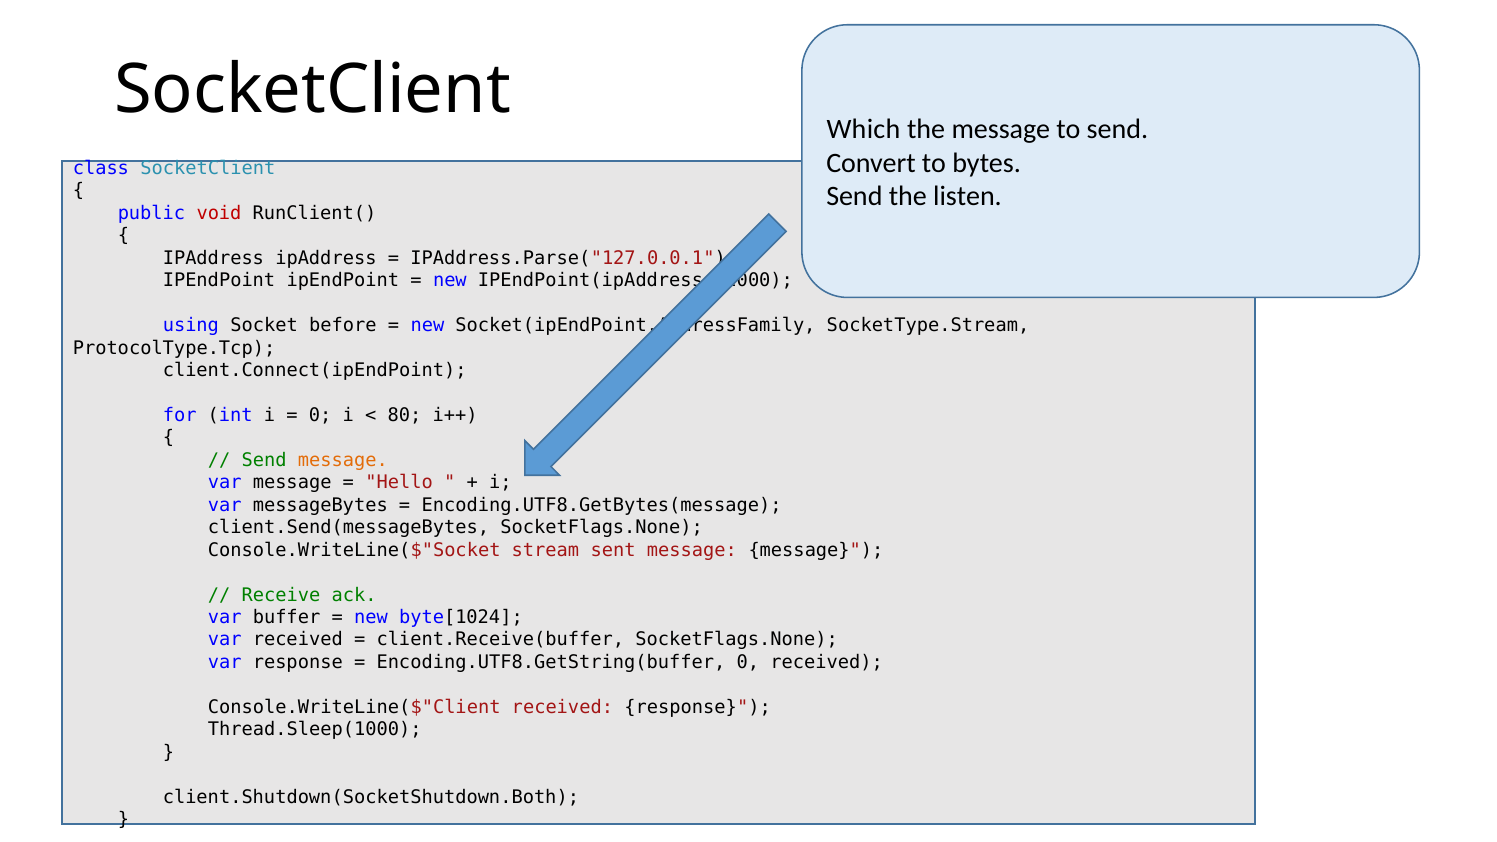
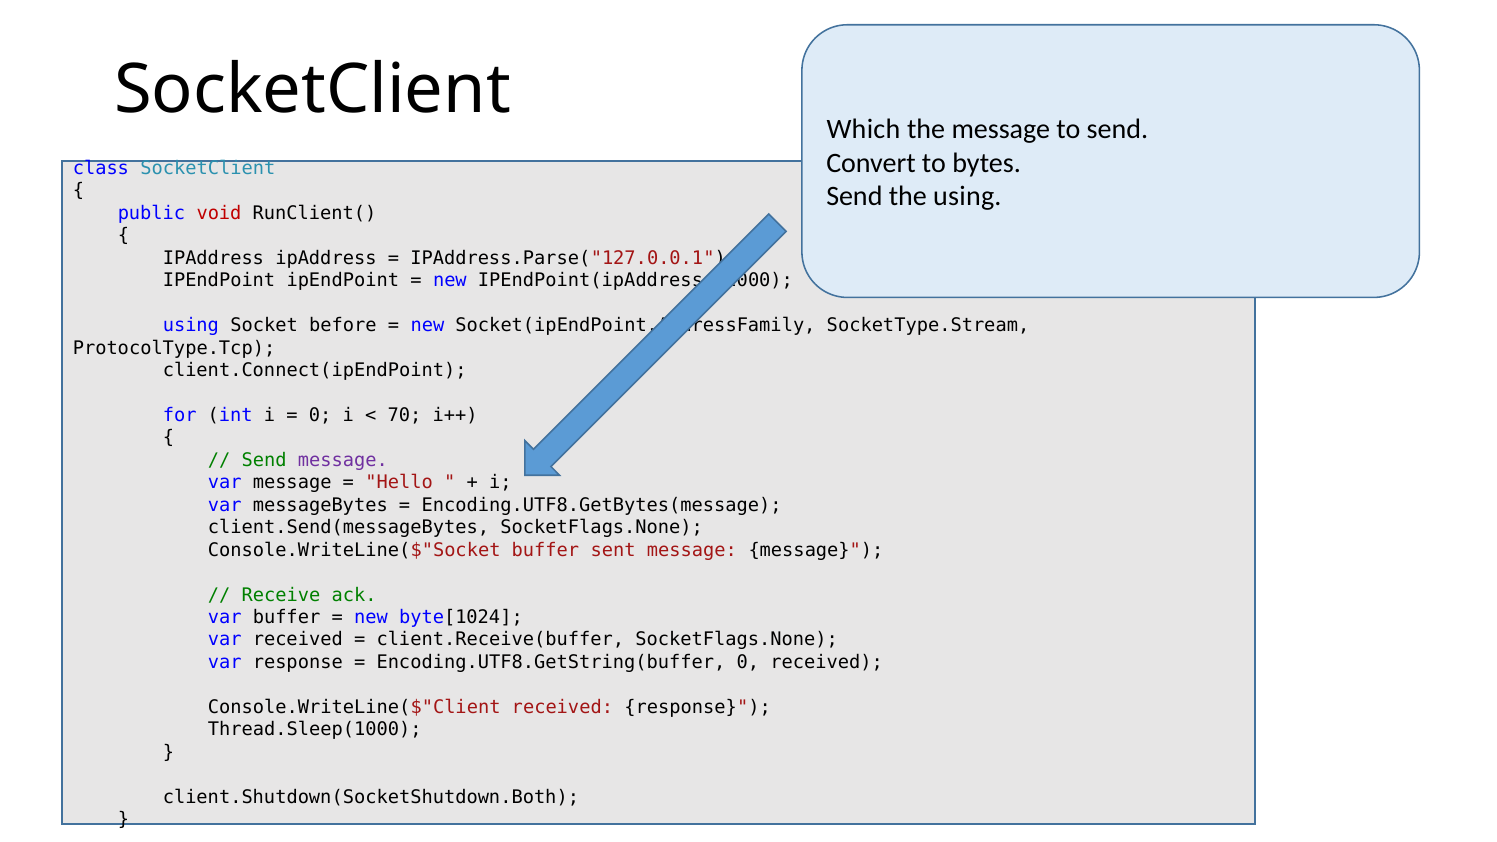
the listen: listen -> using
80: 80 -> 70
message at (343, 460) colour: orange -> purple
Console.WriteLine($"Socket stream: stream -> buffer
